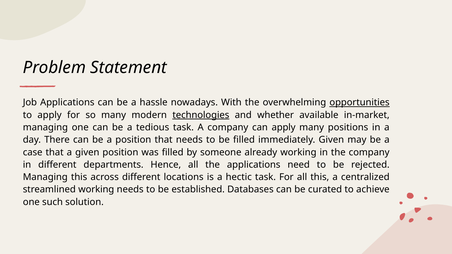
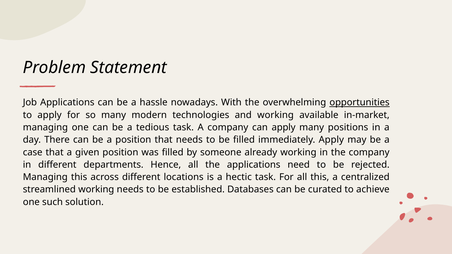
technologies underline: present -> none
and whether: whether -> working
immediately Given: Given -> Apply
